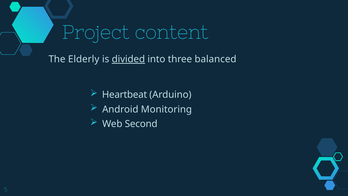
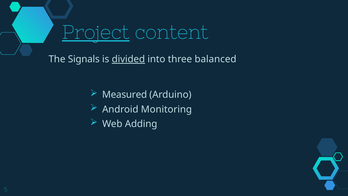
Project underline: none -> present
Elderly: Elderly -> Signals
Heartbeat: Heartbeat -> Measured
Second: Second -> Adding
